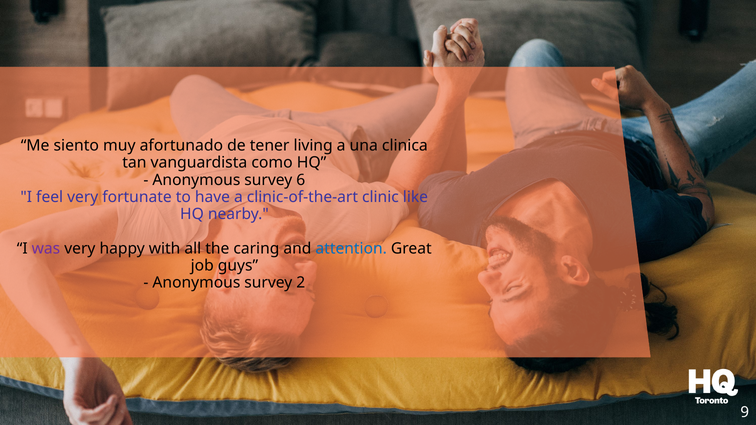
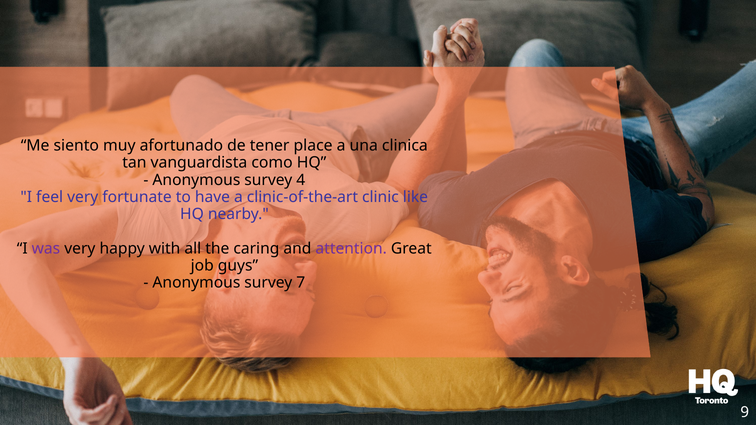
living: living -> place
6: 6 -> 4
attention colour: blue -> purple
2: 2 -> 7
